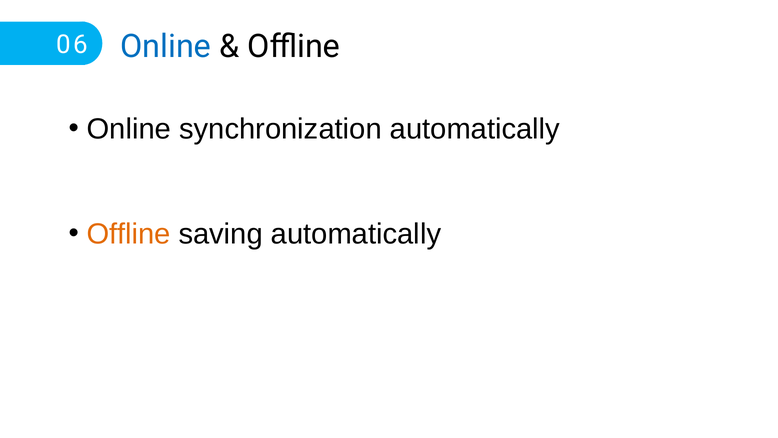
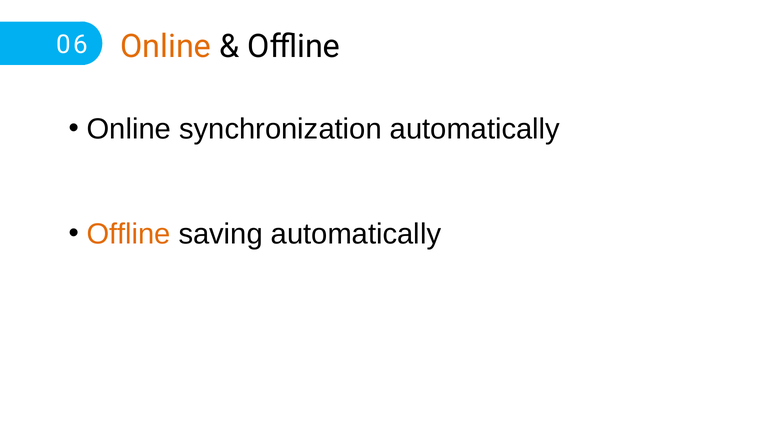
Online at (166, 46) colour: blue -> orange
